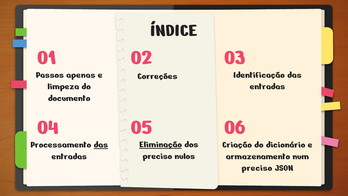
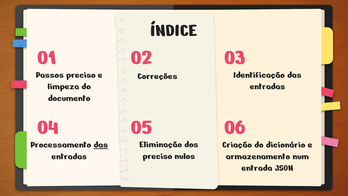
Passos apenas: apenas -> preciso
Eliminação underline: present -> none
preciso at (257, 168): preciso -> entrada
